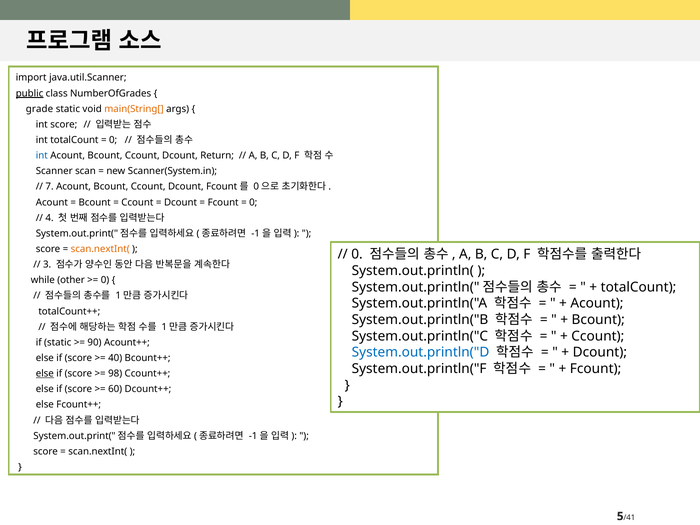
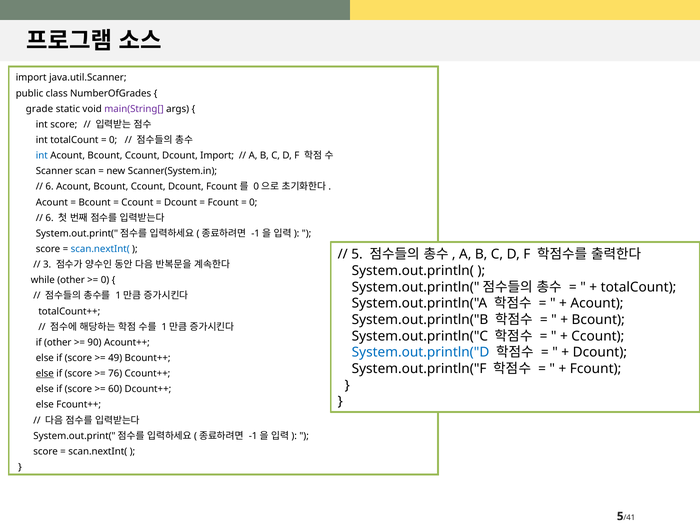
public underline: present -> none
main(String[ colour: orange -> purple
Dcount Return: Return -> Import
7 at (50, 187): 7 -> 6
4 at (50, 218): 4 -> 6
scan.nextInt( at (100, 249) colour: orange -> blue
0 at (357, 254): 0 -> 5
if static: static -> other
40: 40 -> 49
98: 98 -> 76
